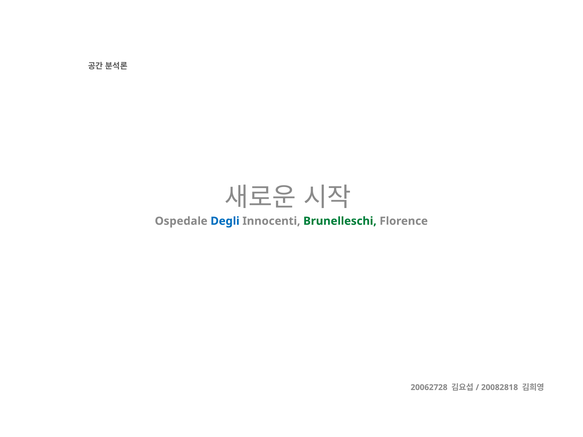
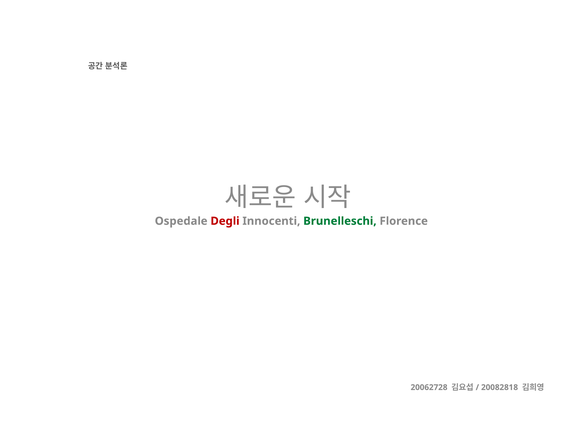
Degli colour: blue -> red
